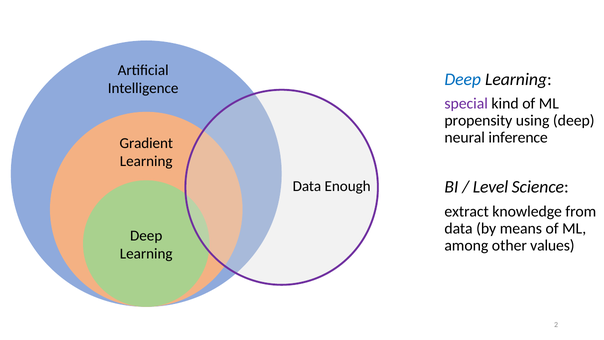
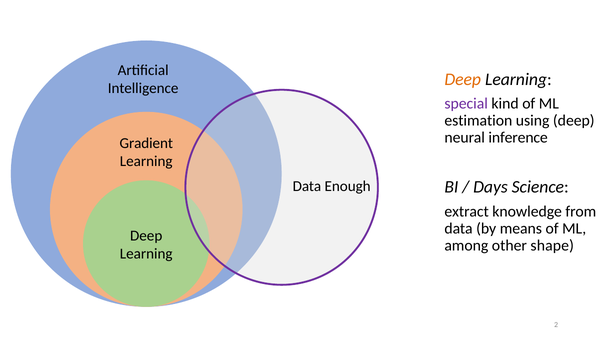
Deep at (463, 79) colour: blue -> orange
propensity: propensity -> estimation
Level: Level -> Days
values: values -> shape
